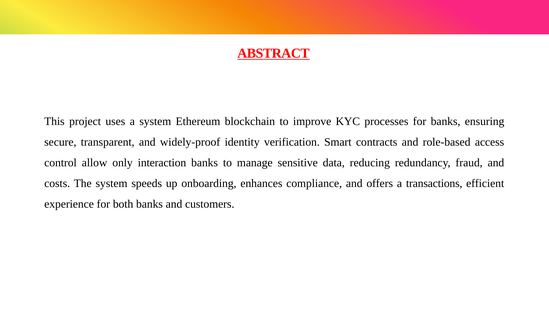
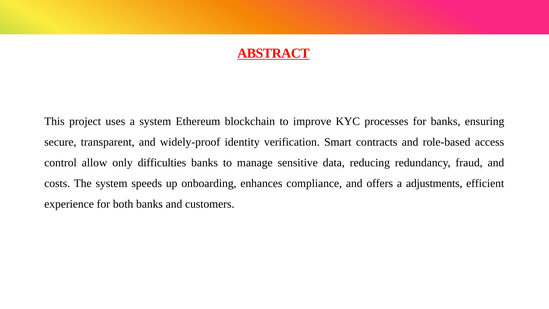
interaction: interaction -> difficulties
transactions: transactions -> adjustments
